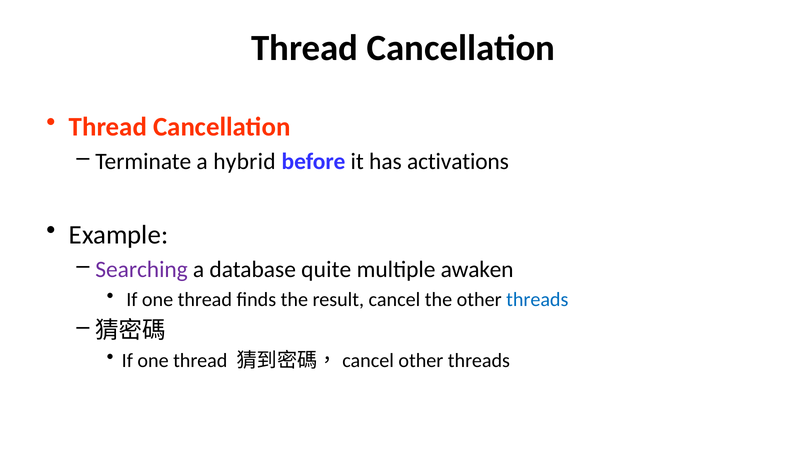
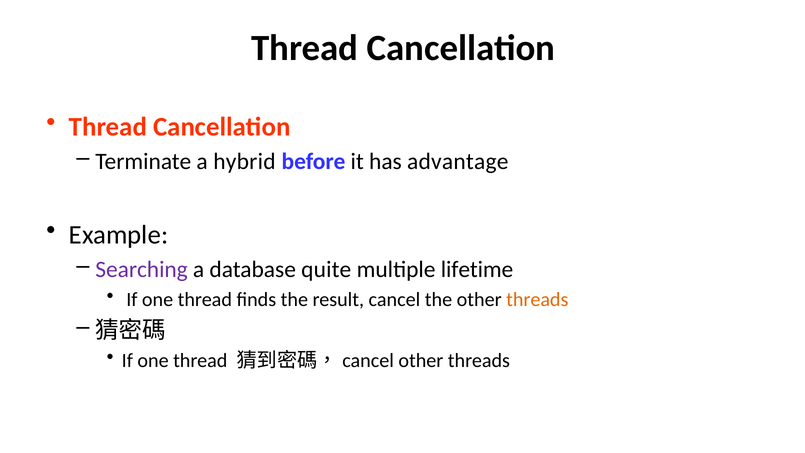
activations: activations -> advantage
awaken: awaken -> lifetime
threads at (537, 299) colour: blue -> orange
